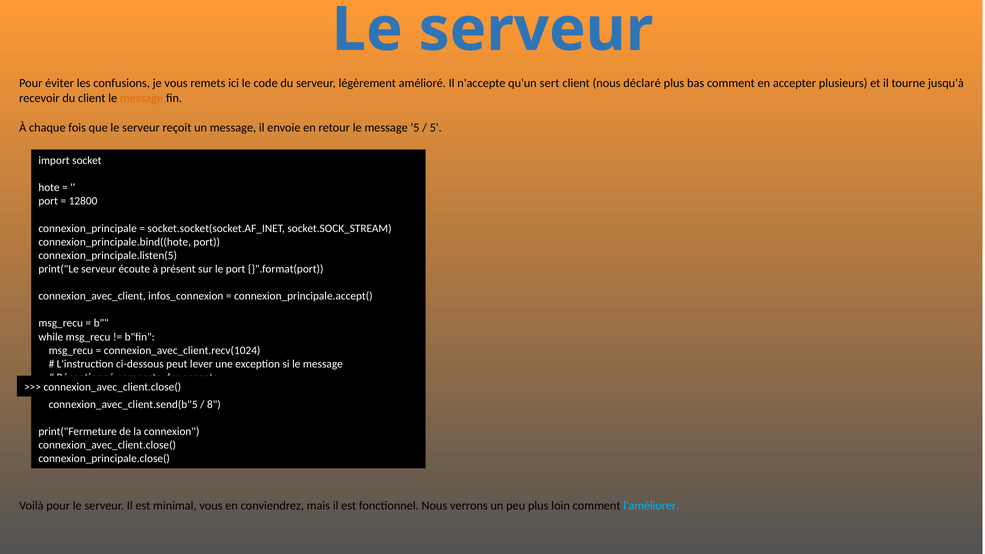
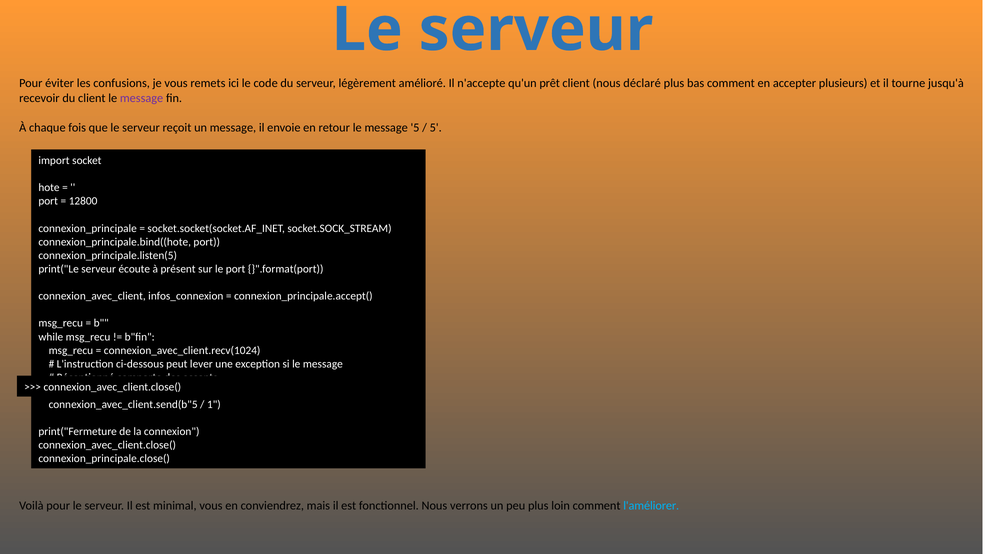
sert: sert -> prêt
message at (142, 98) colour: orange -> purple
8: 8 -> 1
